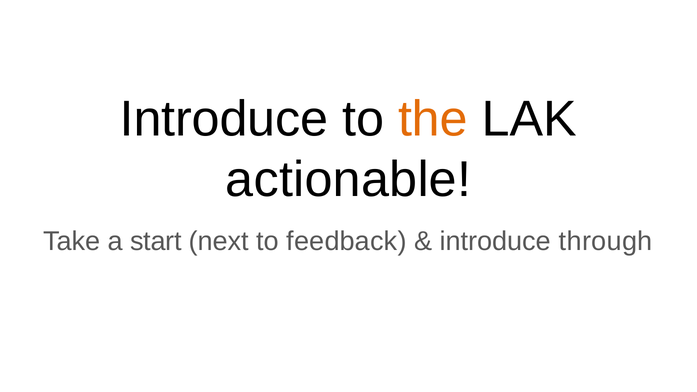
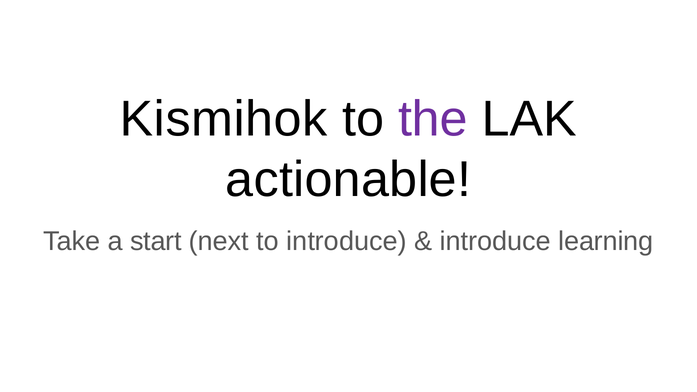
Introduce at (224, 119): Introduce -> Kismihok
the colour: orange -> purple
to feedback: feedback -> introduce
through: through -> learning
